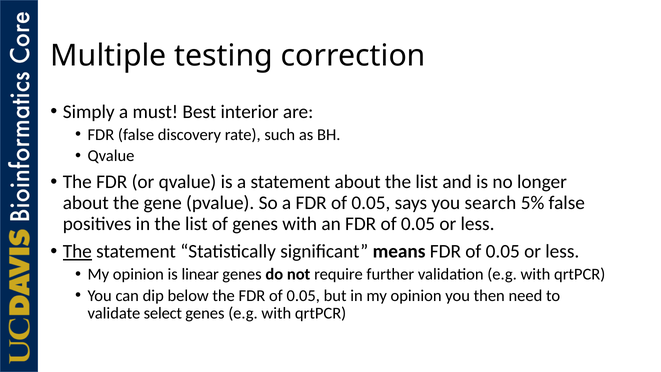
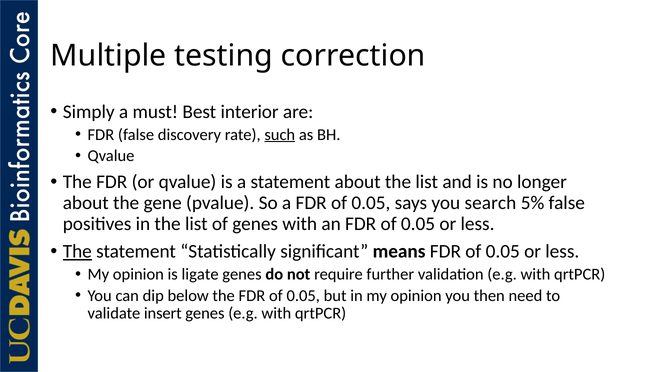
such underline: none -> present
linear: linear -> ligate
select: select -> insert
